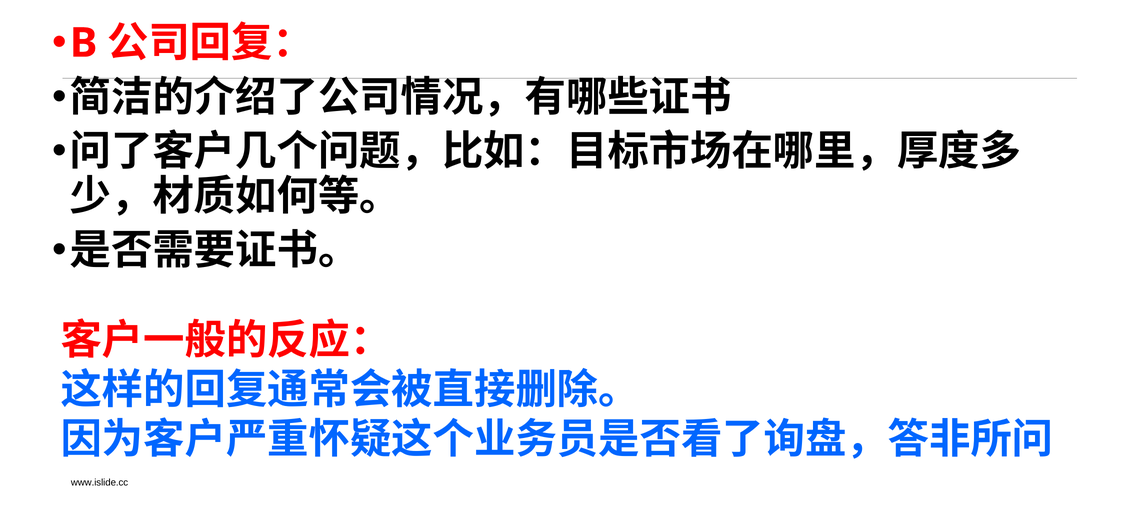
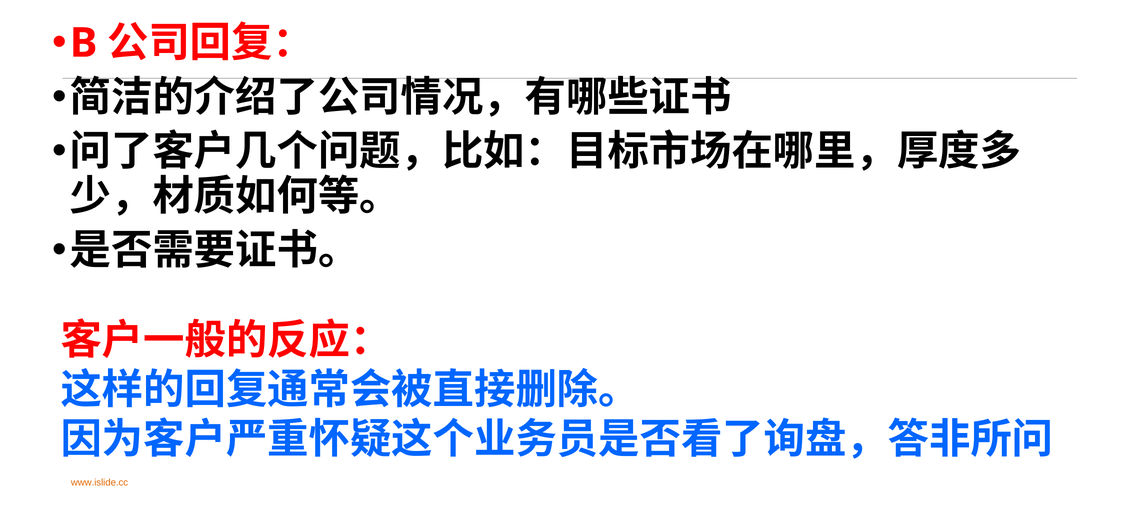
www.islide.cc colour: black -> orange
